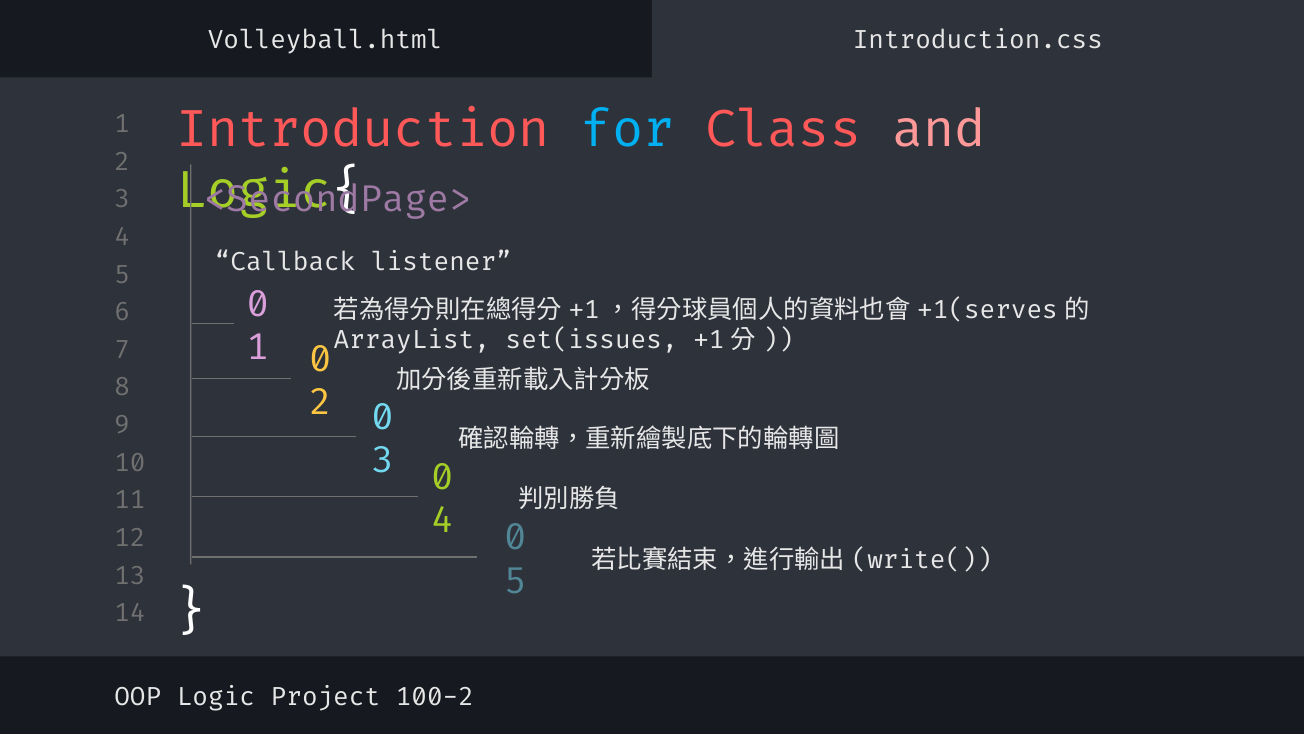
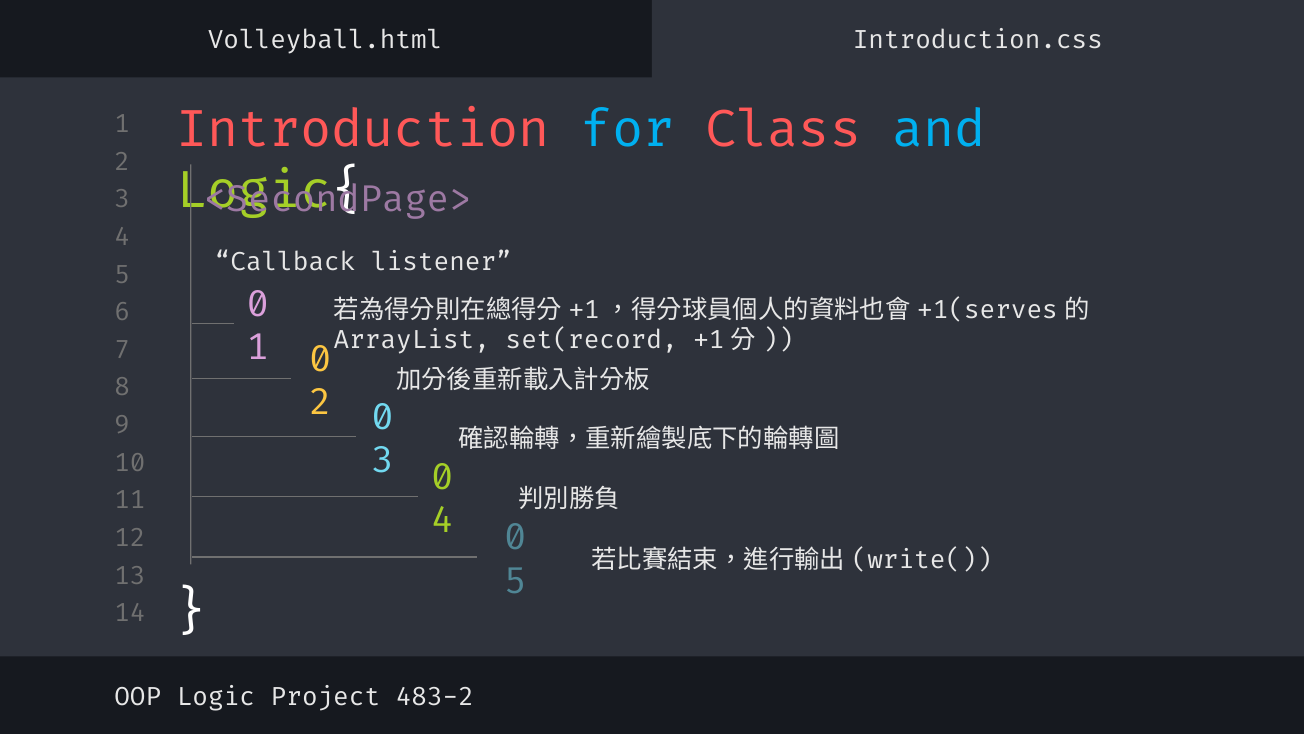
and colour: pink -> light blue
set(issues: set(issues -> set(record
100-2: 100-2 -> 483-2
